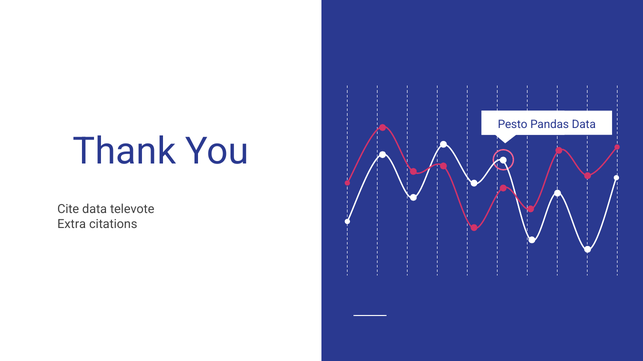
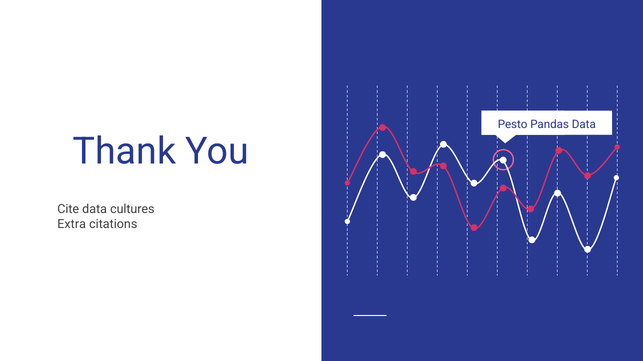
televote: televote -> cultures
